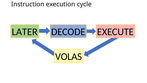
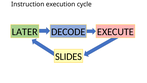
VOLAS: VOLAS -> SLIDES
